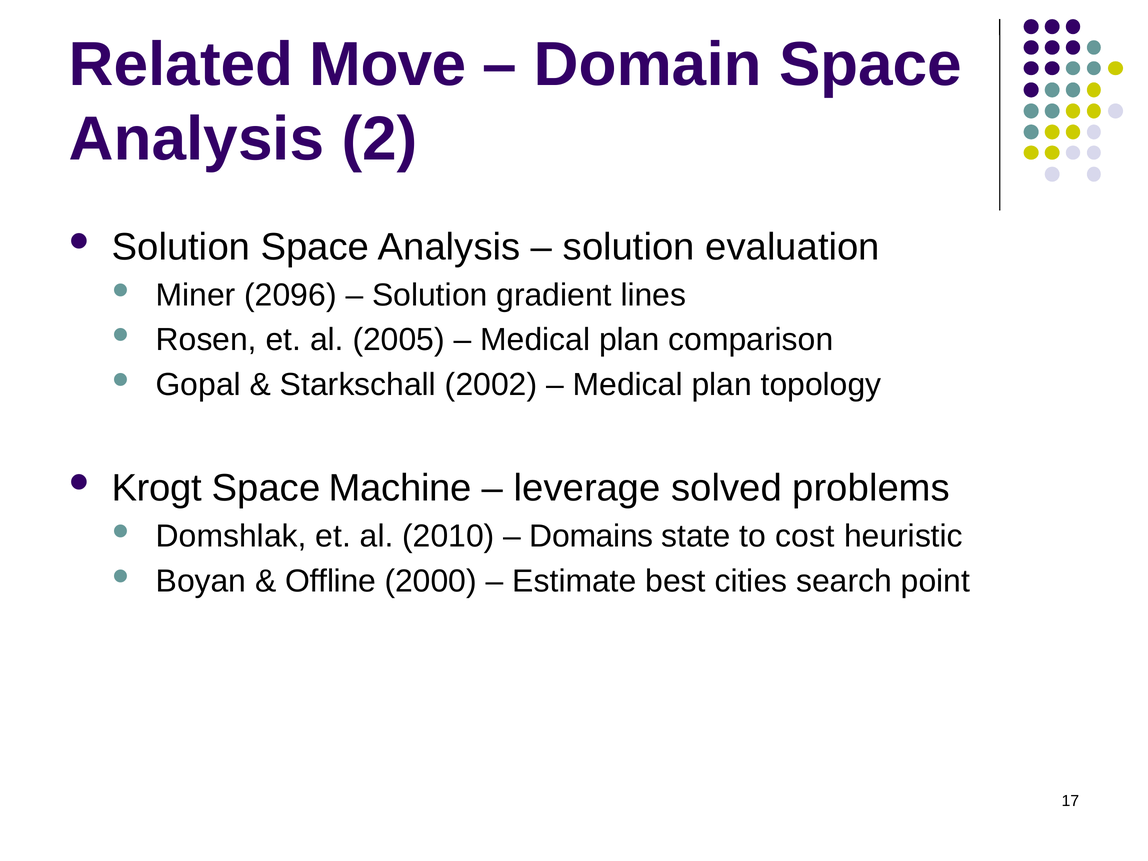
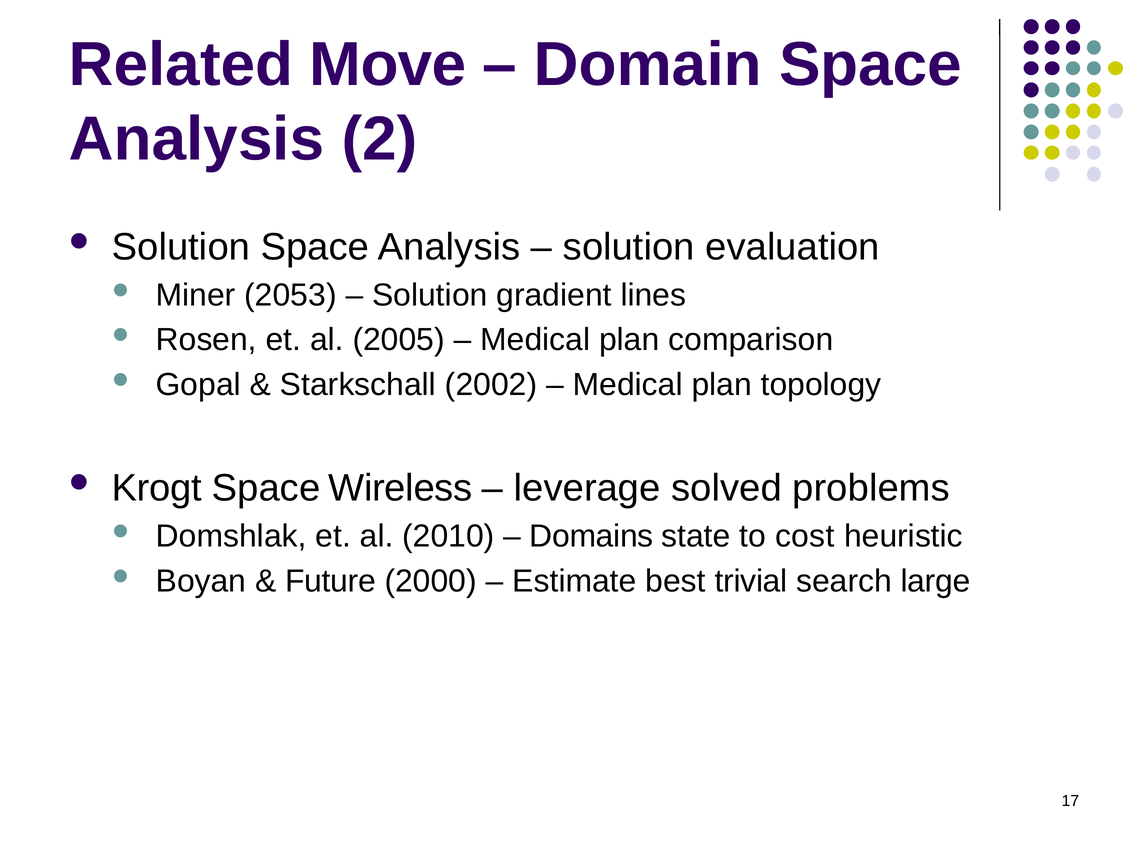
2096: 2096 -> 2053
Machine: Machine -> Wireless
Offline: Offline -> Future
cities: cities -> trivial
point: point -> large
